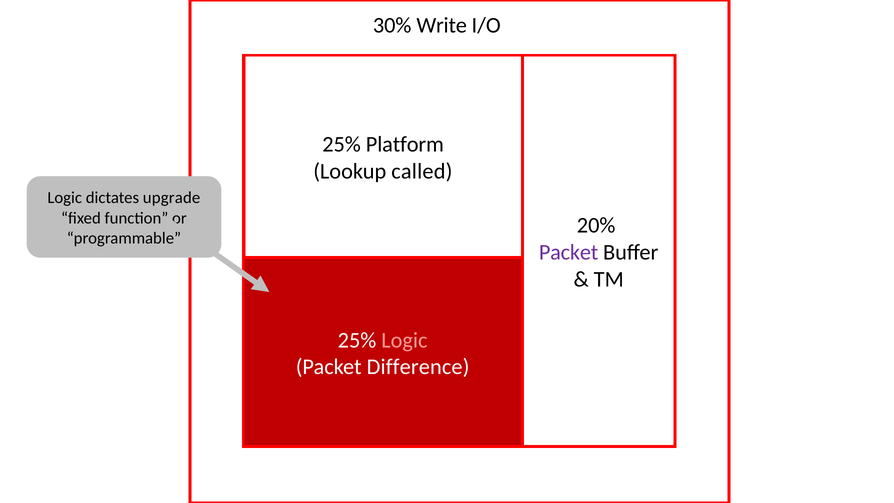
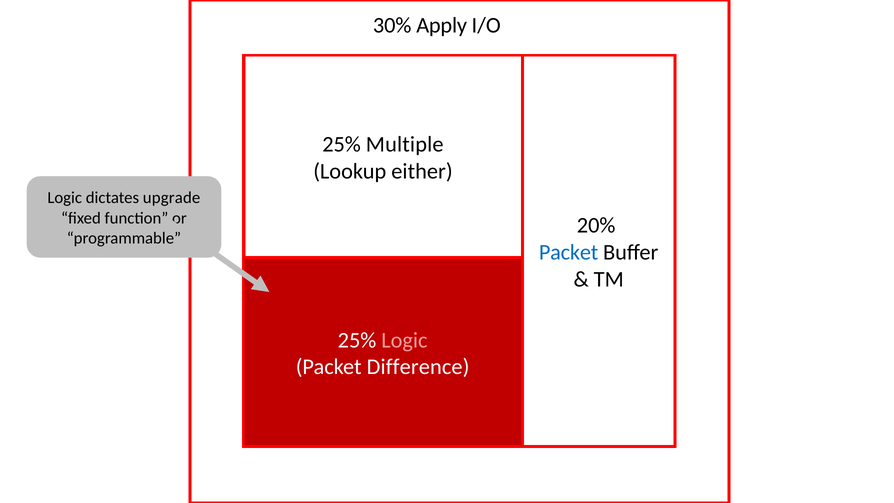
Write: Write -> Apply
Platform: Platform -> Multiple
called: called -> either
Packet at (569, 252) colour: purple -> blue
